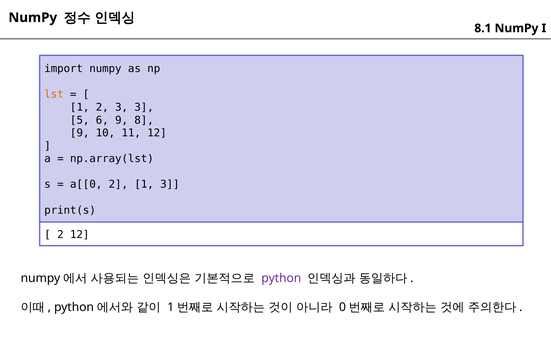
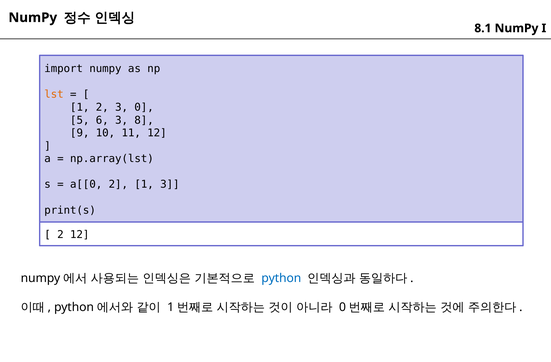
3 3: 3 -> 0
6 9: 9 -> 3
python colour: purple -> blue
